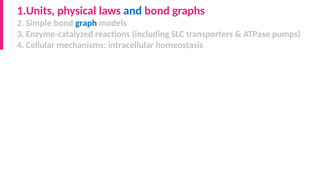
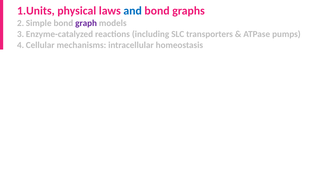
graph colour: blue -> purple
